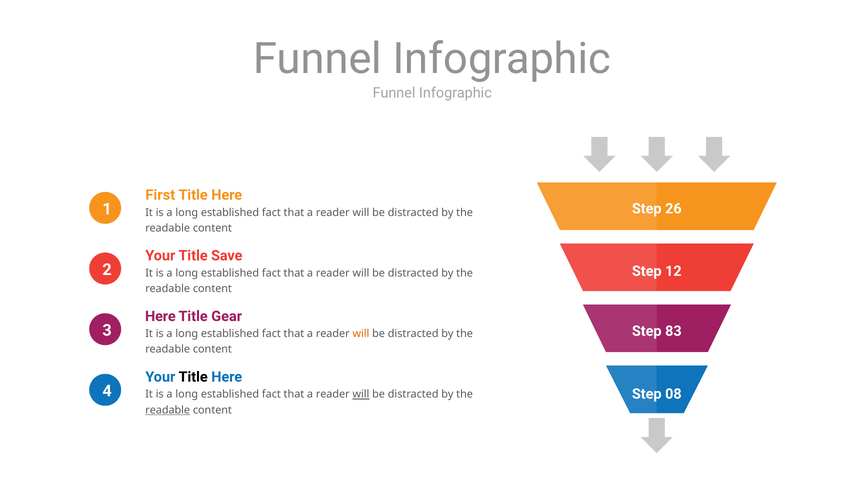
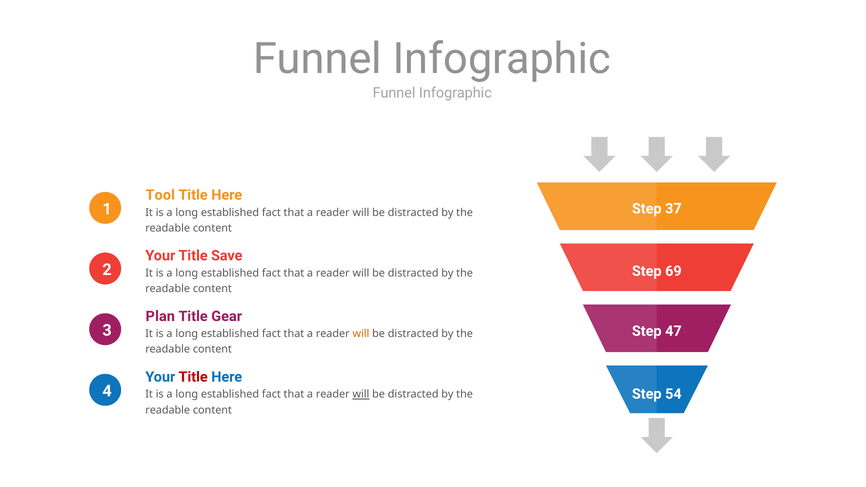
First: First -> Tool
26: 26 -> 37
12: 12 -> 69
Here at (160, 316): Here -> Plan
83: 83 -> 47
Title at (193, 377) colour: black -> red
08: 08 -> 54
readable at (168, 410) underline: present -> none
